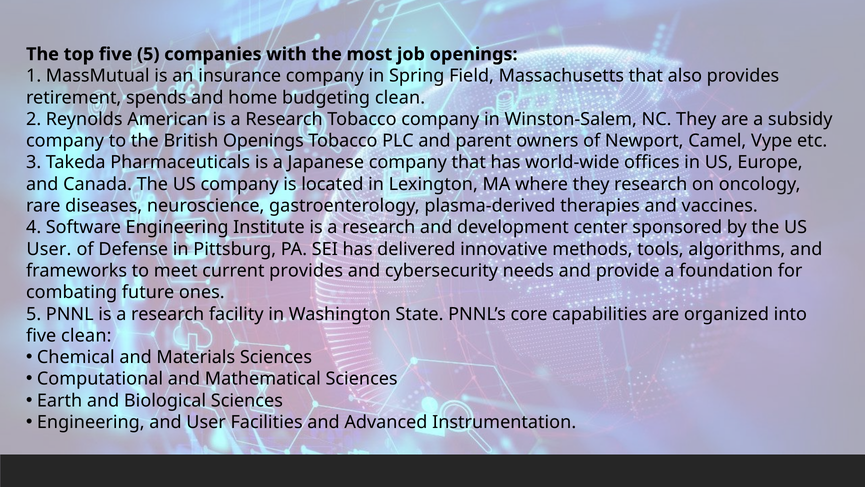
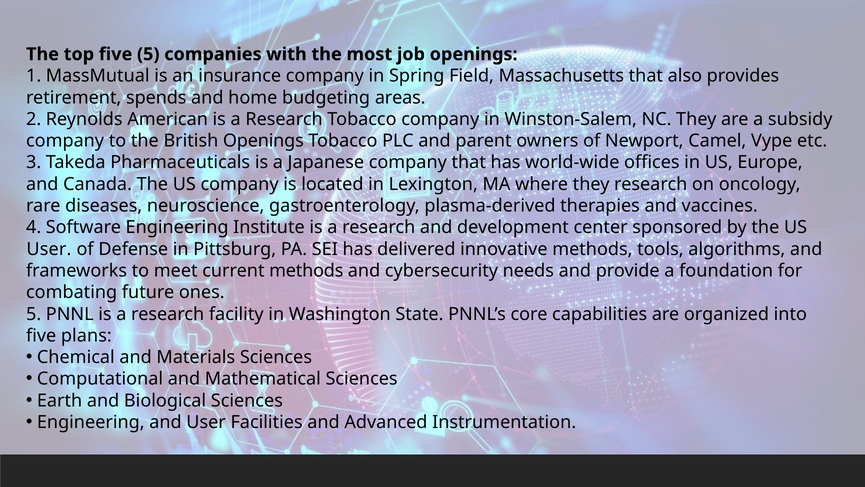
budgeting clean: clean -> areas
current provides: provides -> methods
five clean: clean -> plans
